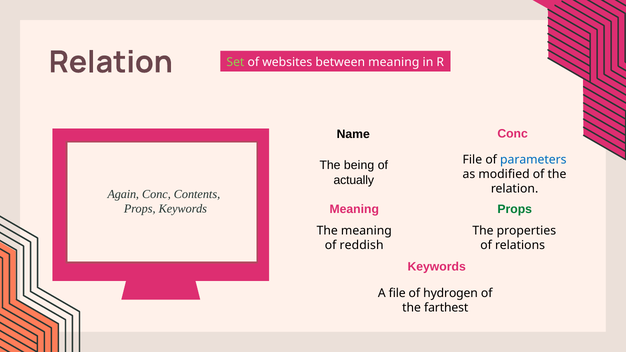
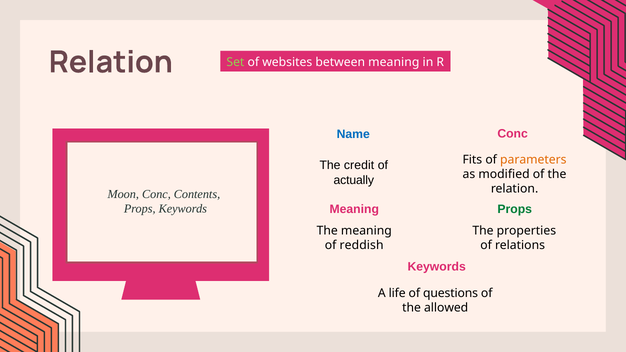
Name colour: black -> blue
File at (472, 160): File -> Fits
parameters colour: blue -> orange
being: being -> credit
Again: Again -> Moon
A file: file -> life
hydrogen: hydrogen -> questions
farthest: farthest -> allowed
